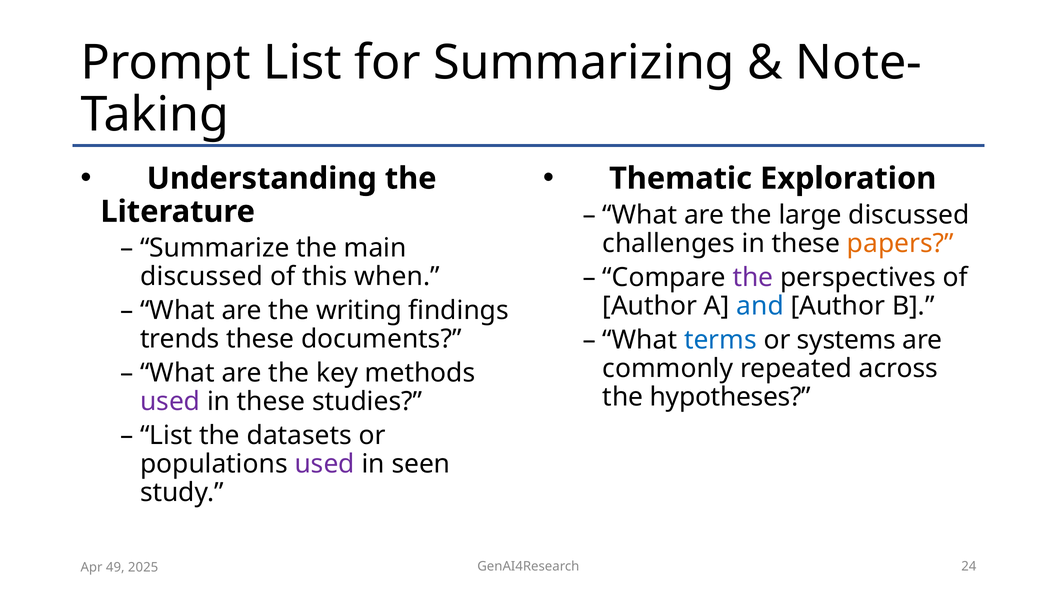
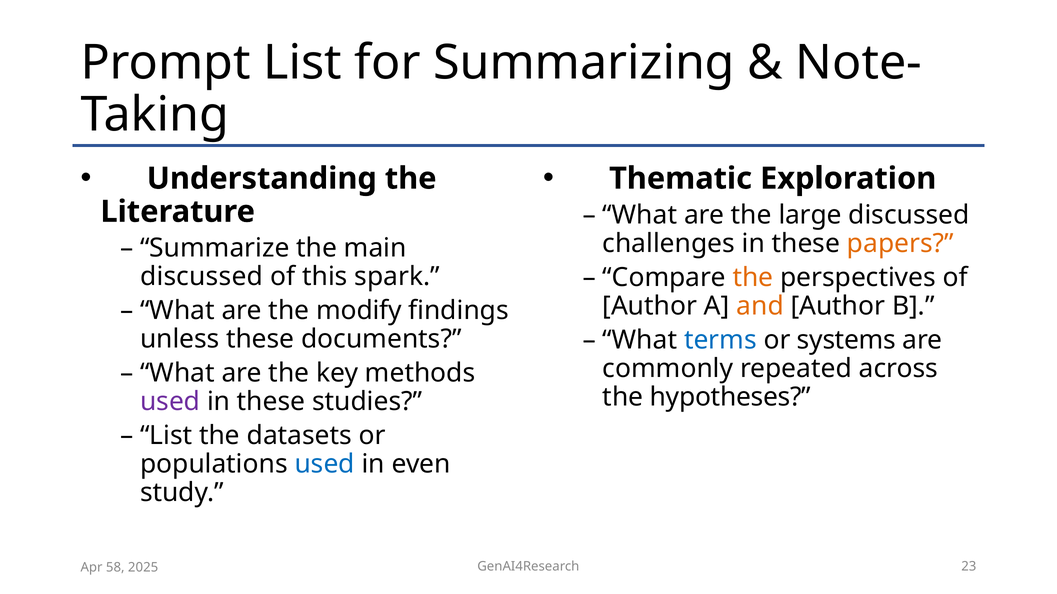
when: when -> spark
the at (753, 278) colour: purple -> orange
and colour: blue -> orange
writing: writing -> modify
trends: trends -> unless
used at (325, 464) colour: purple -> blue
seen: seen -> even
24: 24 -> 23
49: 49 -> 58
